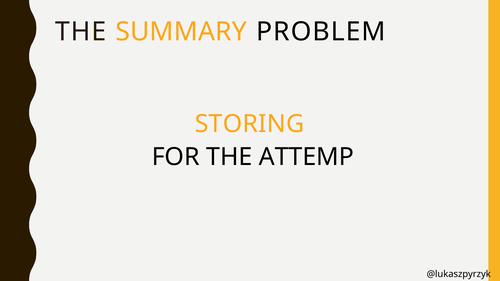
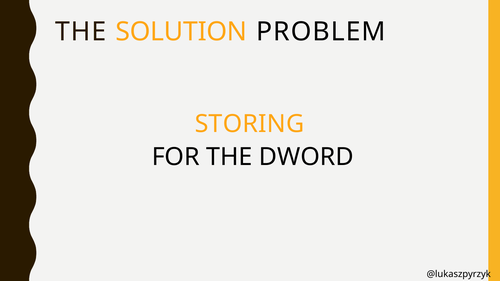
SUMMARY: SUMMARY -> SOLUTION
ATTEMP: ATTEMP -> DWORD
